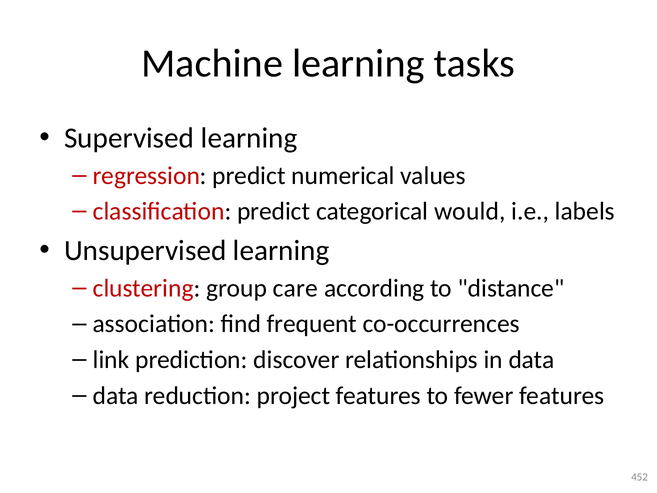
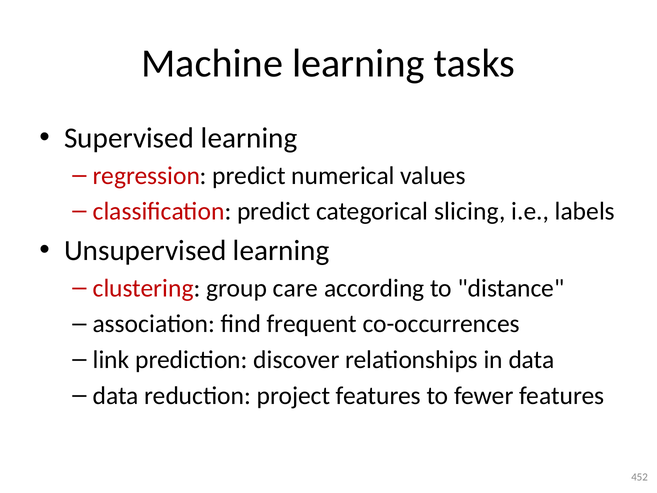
would: would -> slicing
